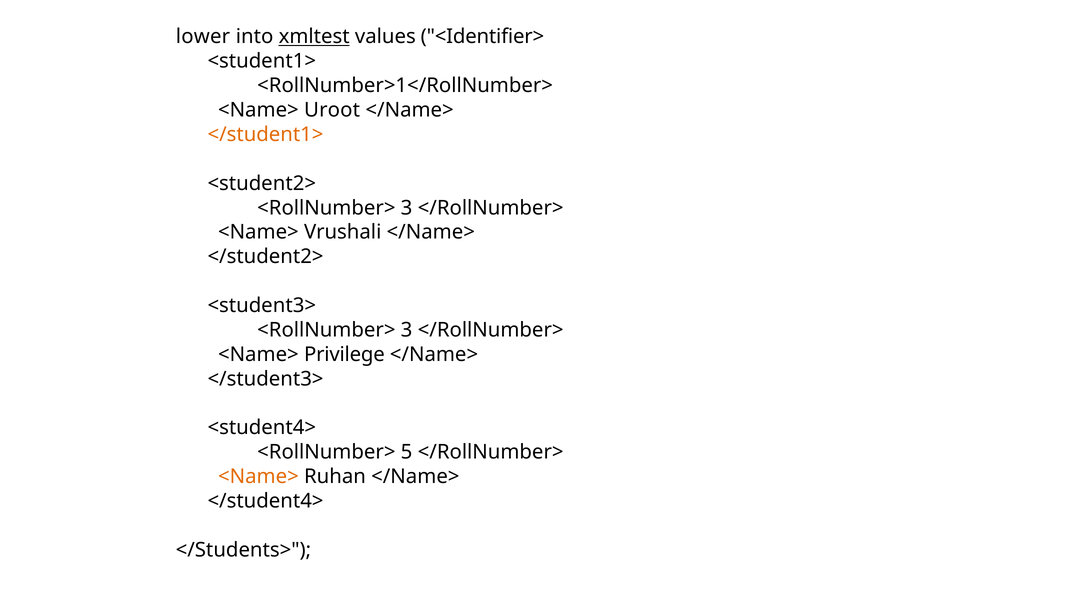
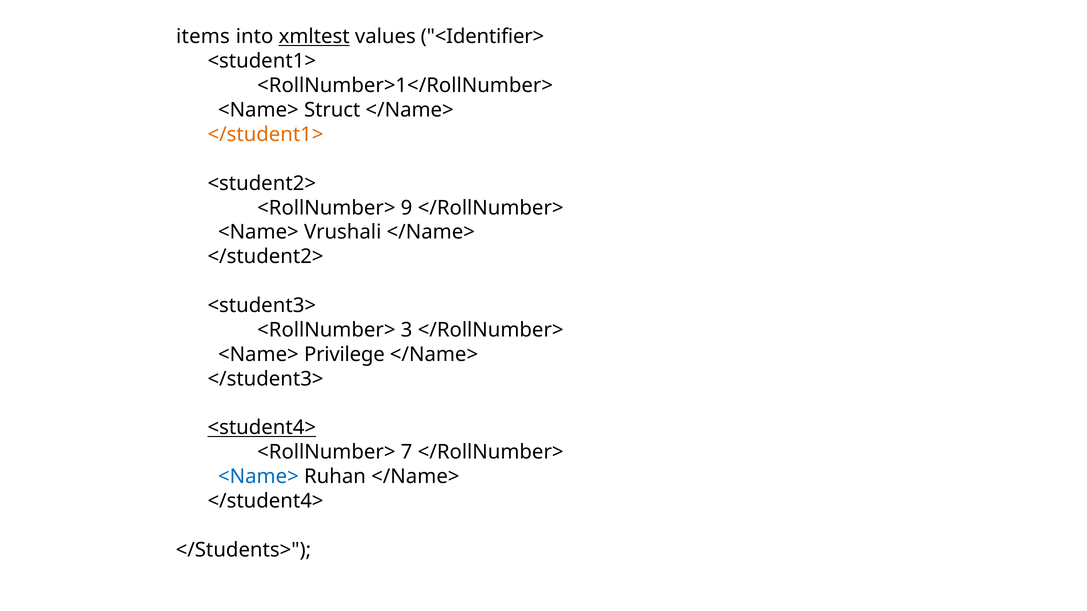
lower: lower -> items
Uroot: Uroot -> Struct
3 at (407, 208): 3 -> 9
<student4> underline: none -> present
5: 5 -> 7
<Name> at (258, 477) colour: orange -> blue
